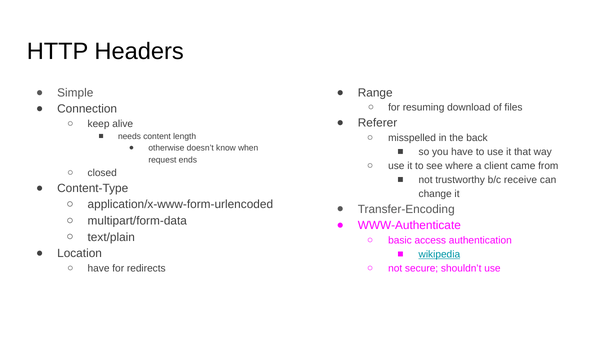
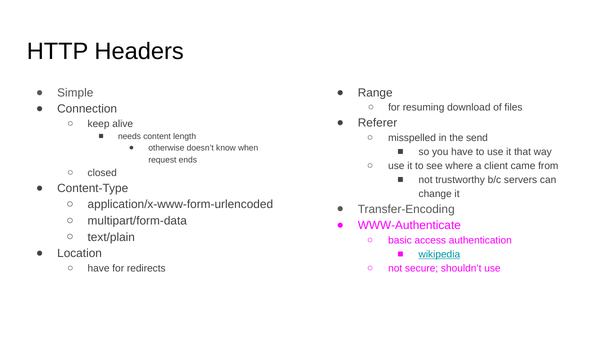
back: back -> send
receive: receive -> servers
